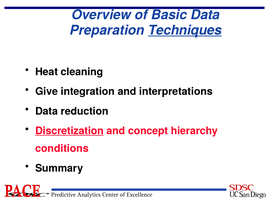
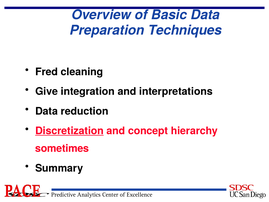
Techniques underline: present -> none
Heat: Heat -> Fred
conditions: conditions -> sometimes
